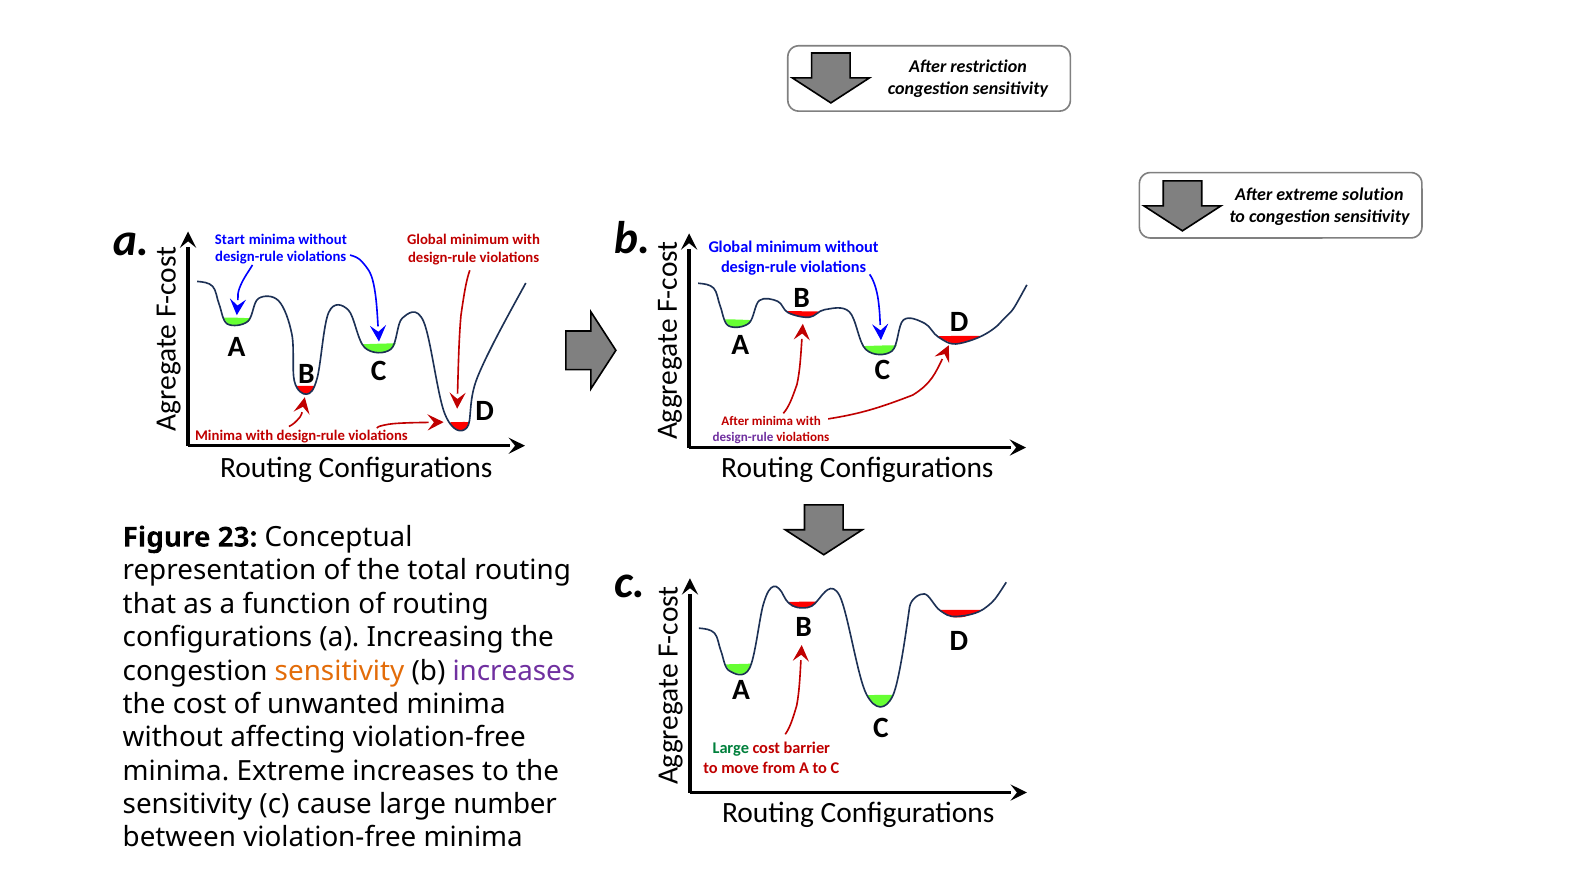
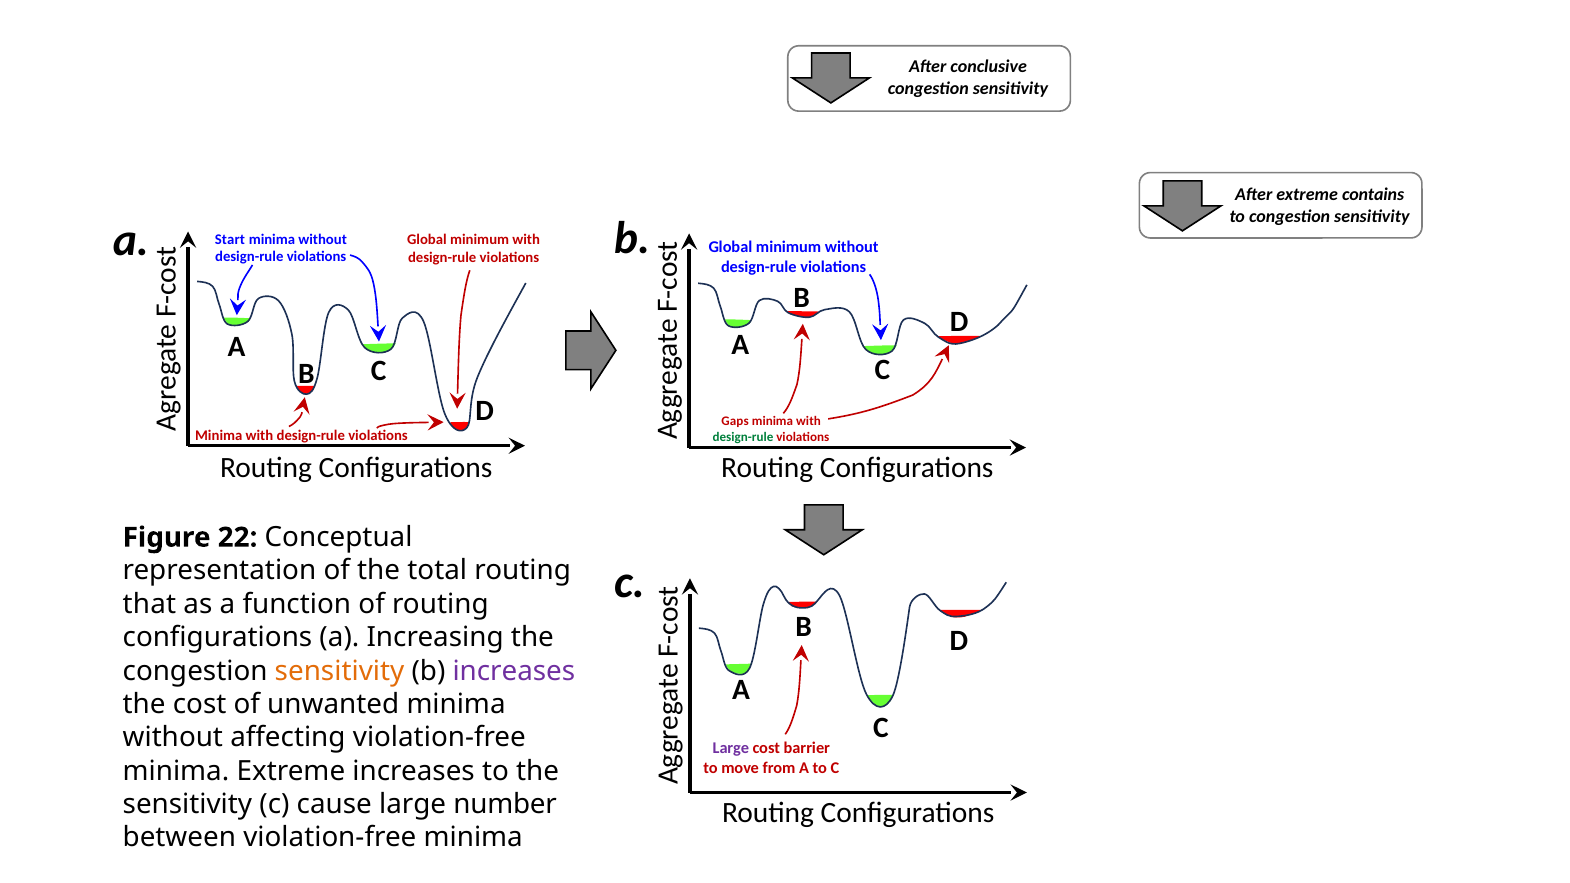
restriction: restriction -> conclusive
solution: solution -> contains
After at (735, 421): After -> Gaps
design-rule at (743, 437) colour: purple -> green
23: 23 -> 22
Large at (731, 748) colour: green -> purple
